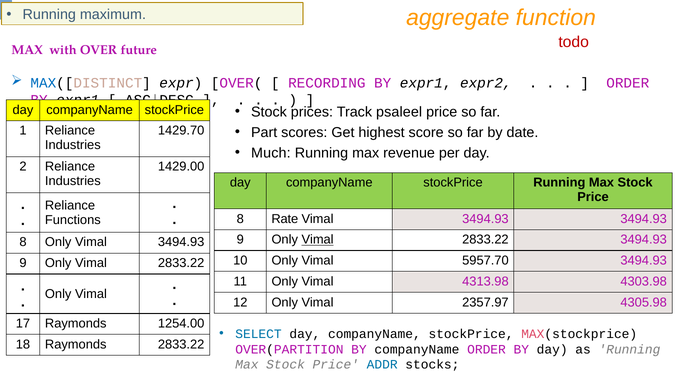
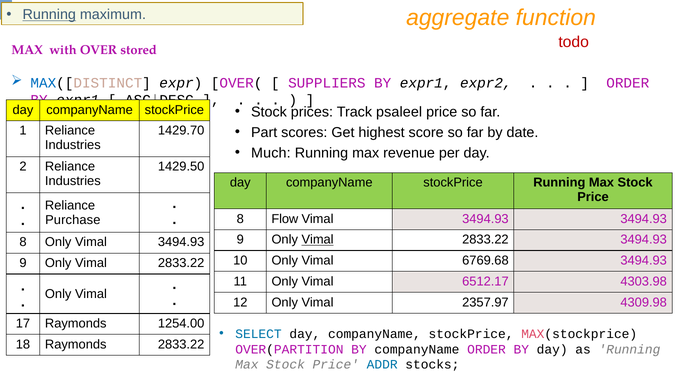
Running at (49, 15) underline: none -> present
future: future -> stored
RECORDING: RECORDING -> SUPPLIERS
1429.00: 1429.00 -> 1429.50
Rate: Rate -> Flow
Functions: Functions -> Purchase
5957.70: 5957.70 -> 6769.68
4313.98: 4313.98 -> 6512.17
4305.98: 4305.98 -> 4309.98
